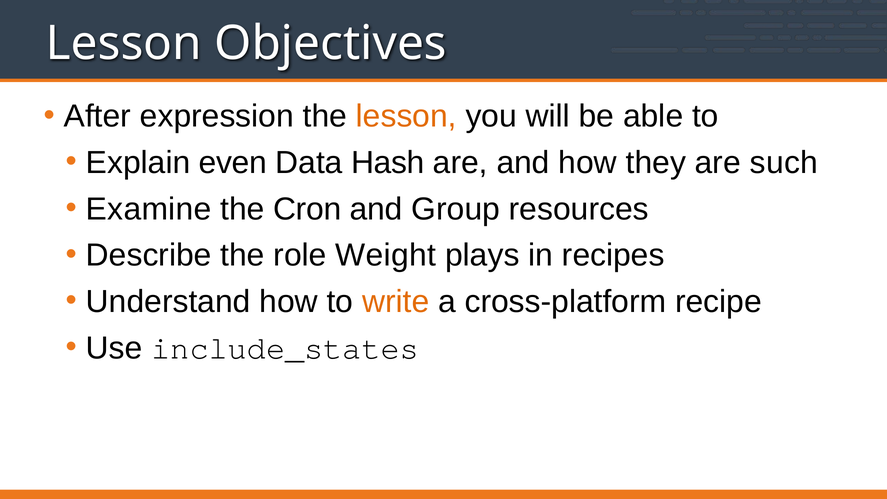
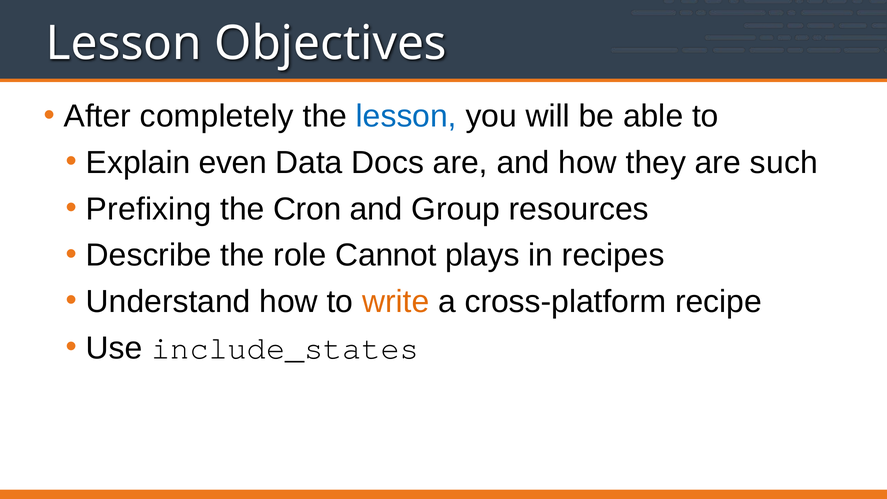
expression: expression -> completely
lesson at (406, 116) colour: orange -> blue
Hash: Hash -> Docs
Examine: Examine -> Prefixing
Weight: Weight -> Cannot
